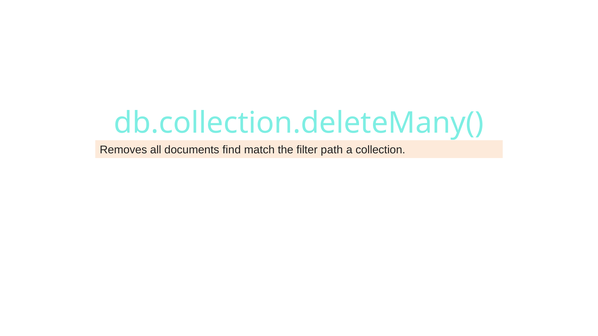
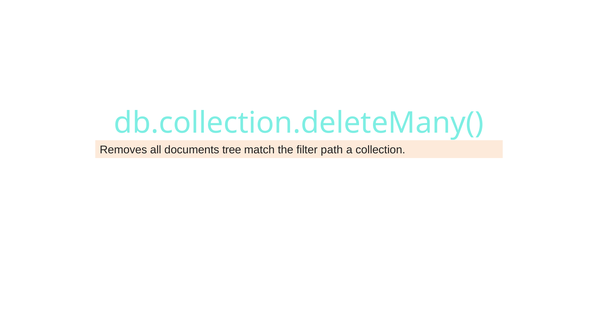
find: find -> tree
